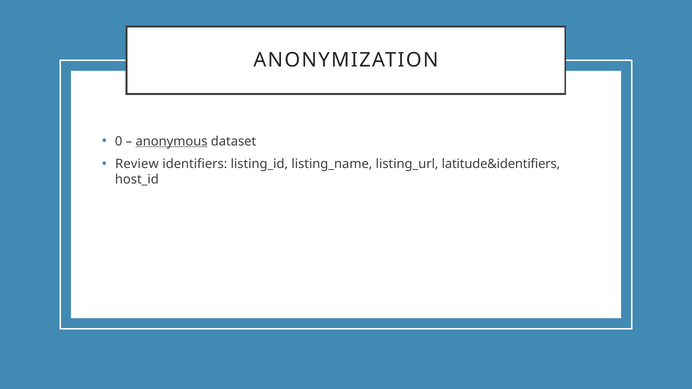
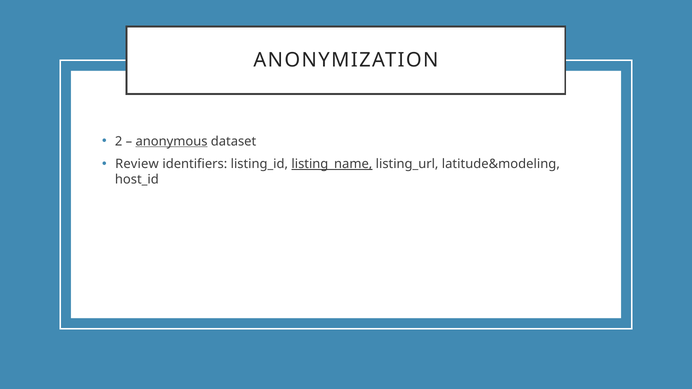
0: 0 -> 2
listing_name underline: none -> present
latitude&identifiers: latitude&identifiers -> latitude&modeling
